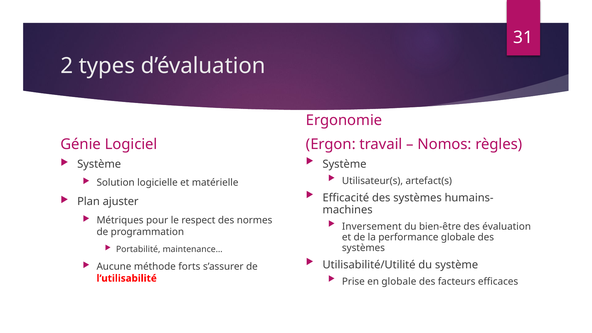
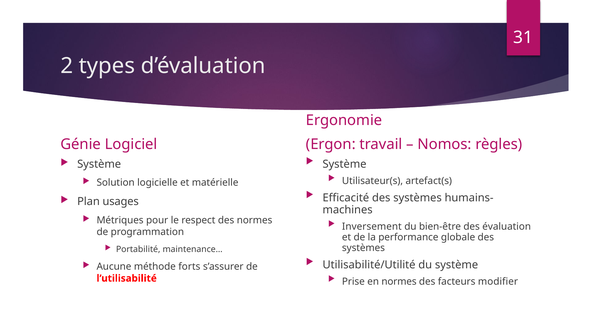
ajuster: ajuster -> usages
en globale: globale -> normes
efficaces: efficaces -> modifier
